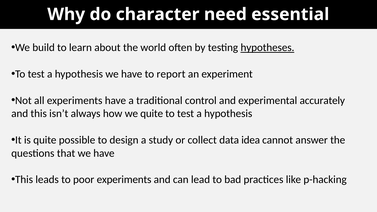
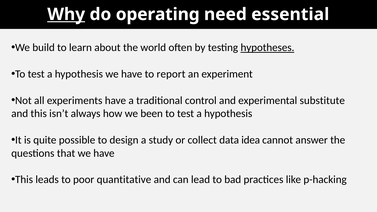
Why underline: none -> present
character: character -> operating
accurately: accurately -> substitute
we quite: quite -> been
poor experiments: experiments -> quantitative
